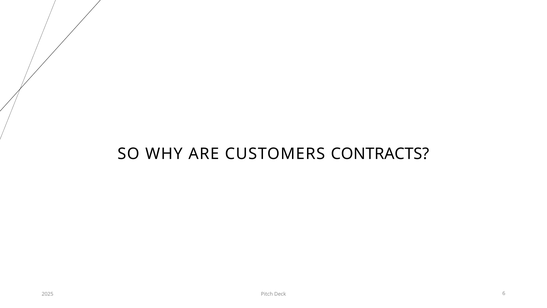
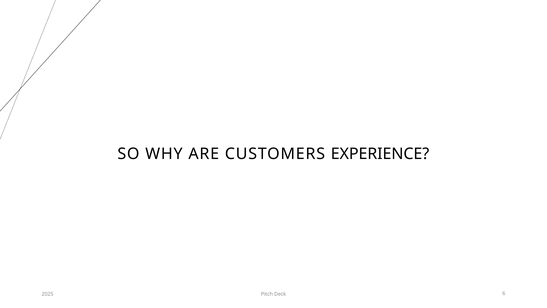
CONTRACTS: CONTRACTS -> EXPERIENCE
